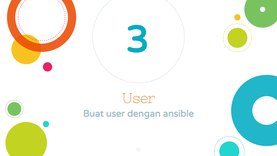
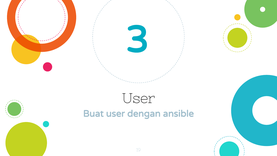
User at (139, 98) colour: orange -> black
